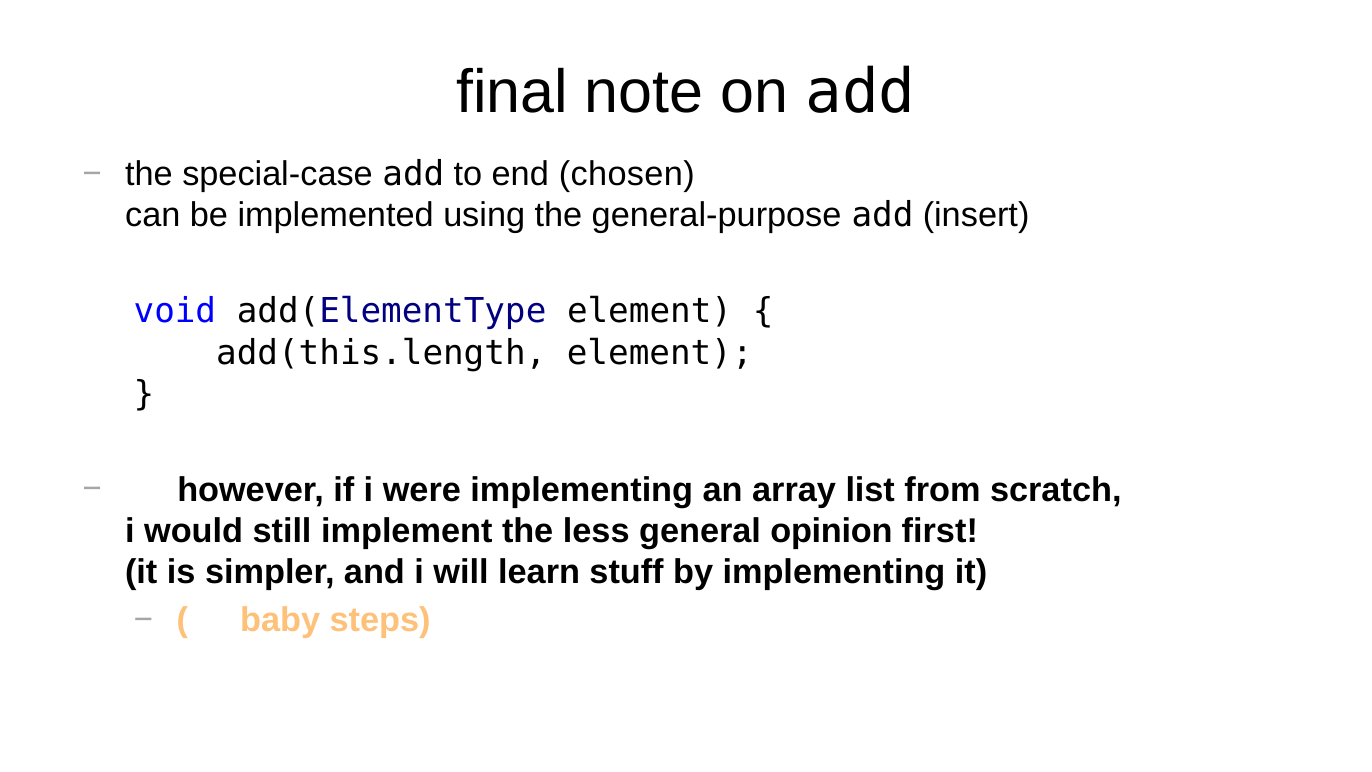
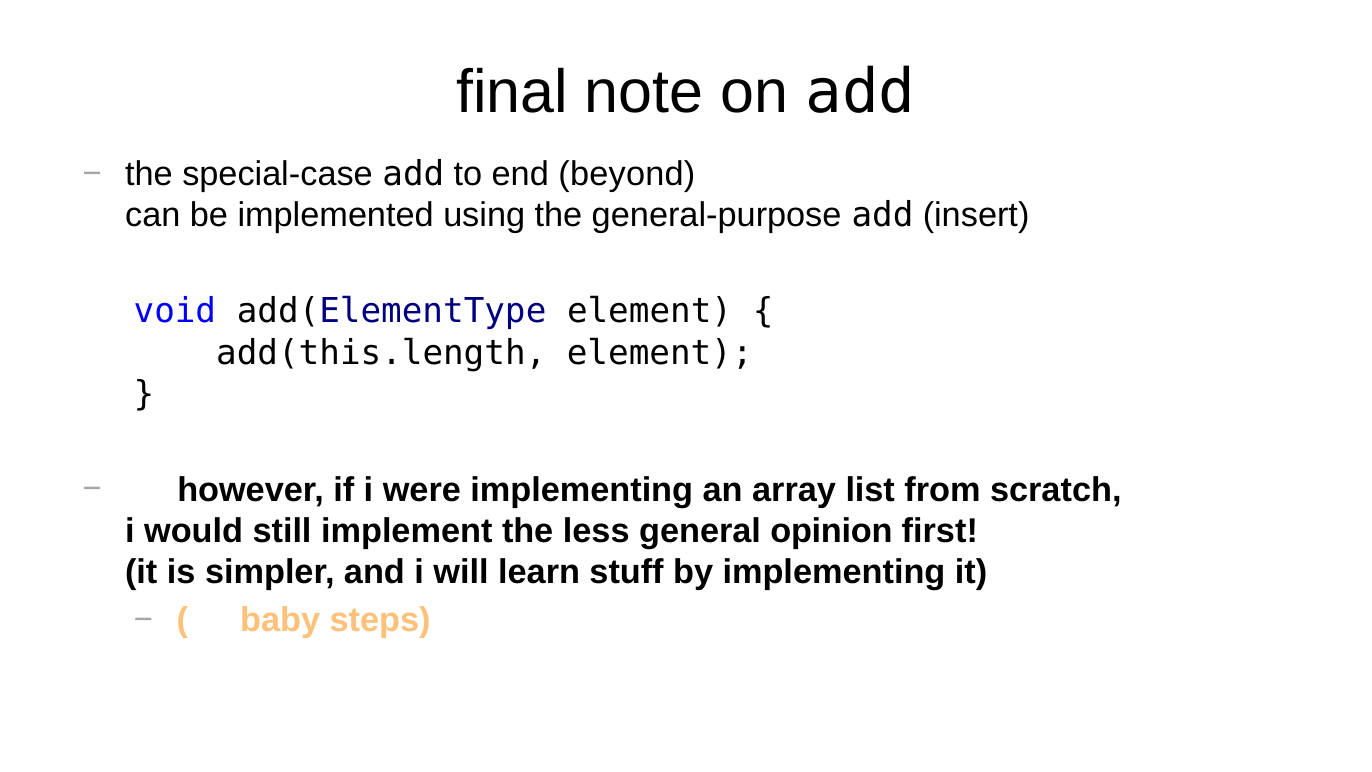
chosen: chosen -> beyond
